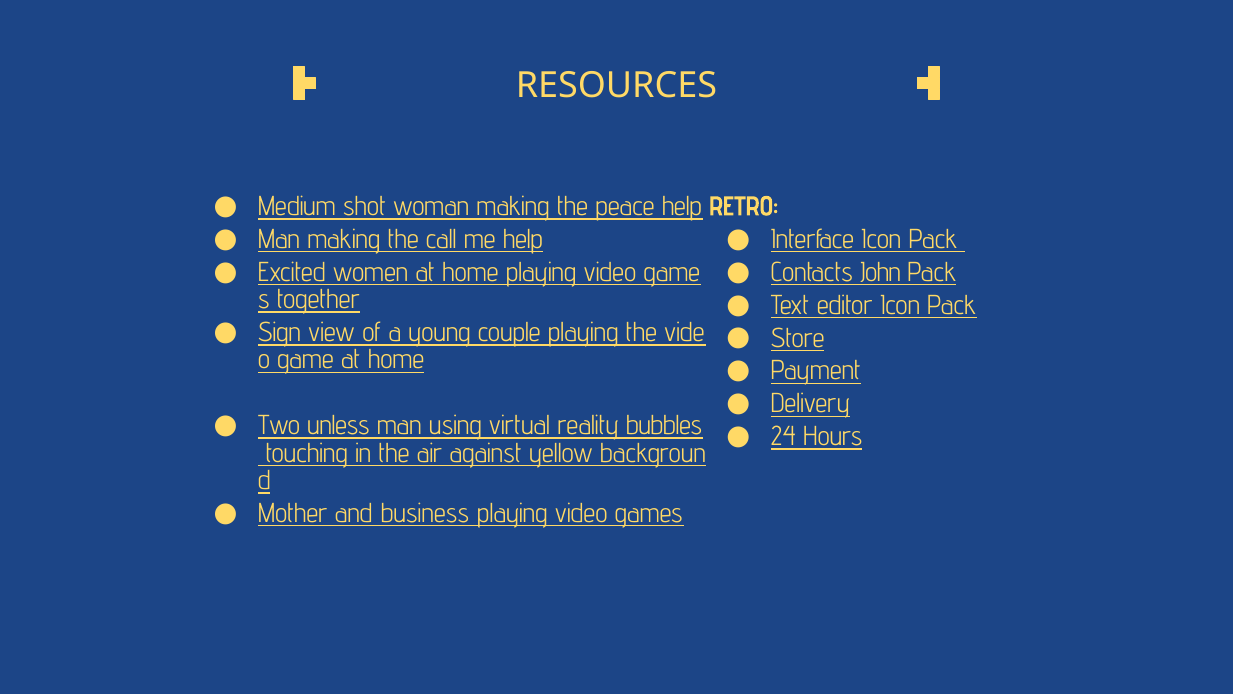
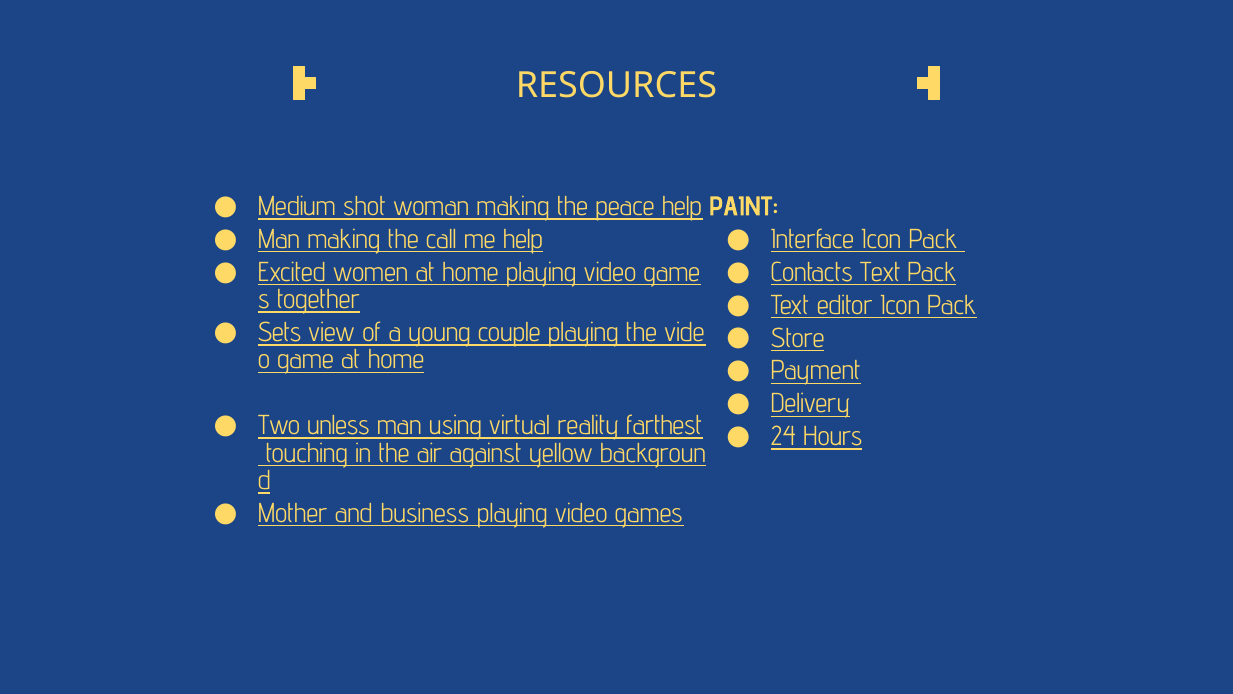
RETRO: RETRO -> PAINT
Contacts John: John -> Text
Sign: Sign -> Sets
bubbles: bubbles -> farthest
